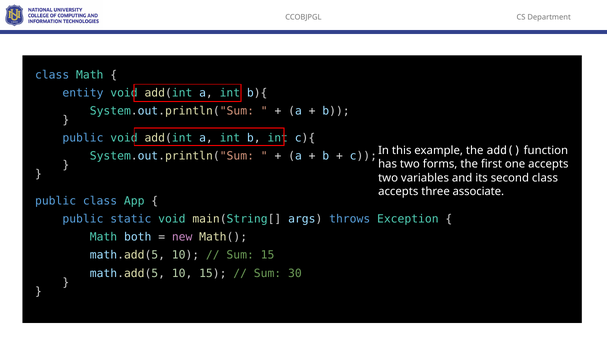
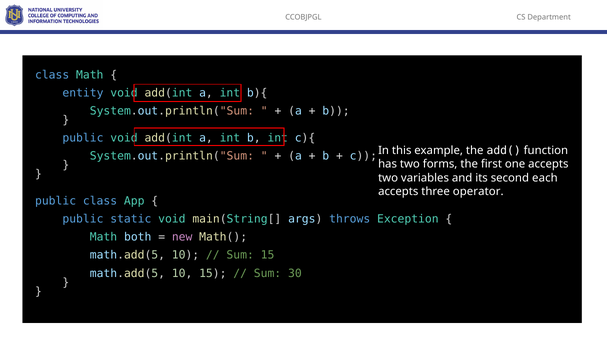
second class: class -> each
associate: associate -> operator
